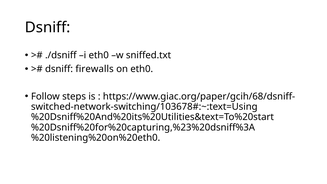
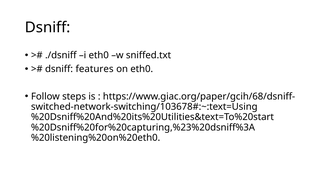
firewalls: firewalls -> features
